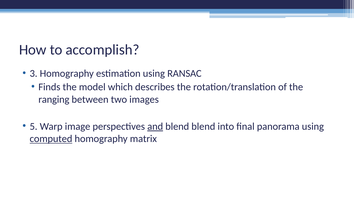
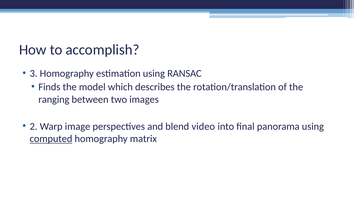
5: 5 -> 2
and underline: present -> none
blend blend: blend -> video
